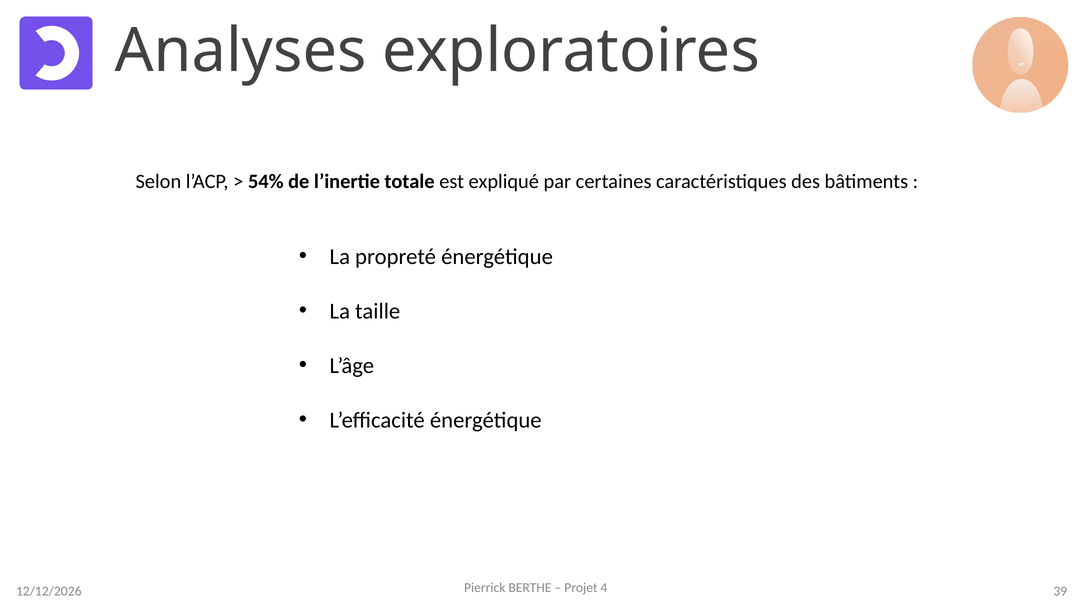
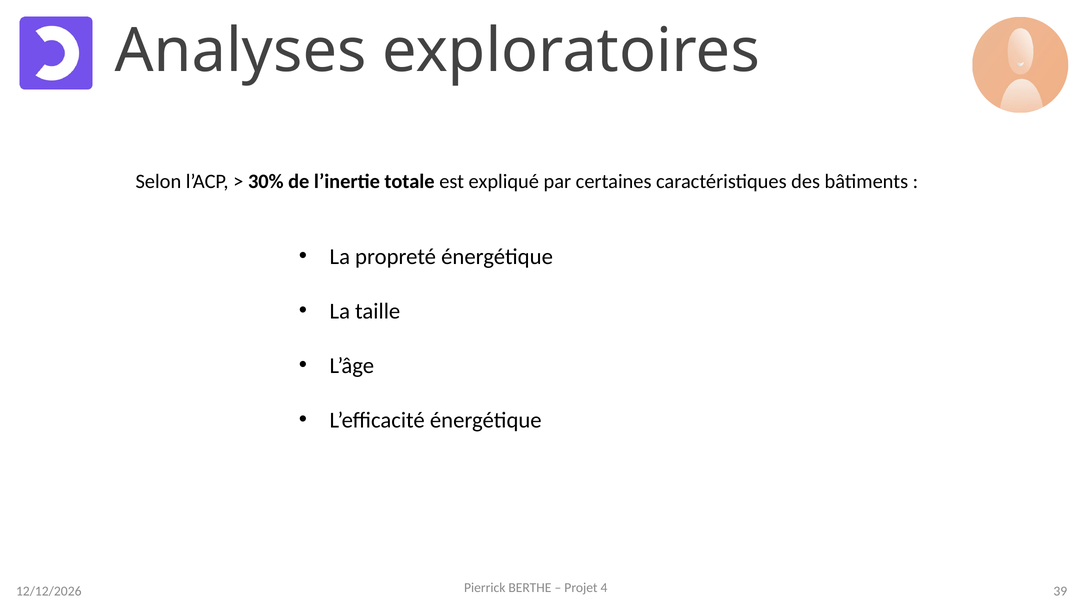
54%: 54% -> 30%
